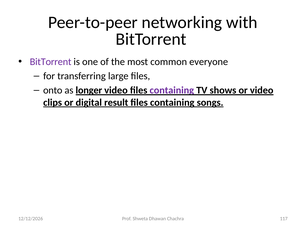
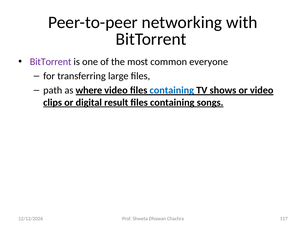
onto: onto -> path
longer: longer -> where
containing at (172, 90) colour: purple -> blue
